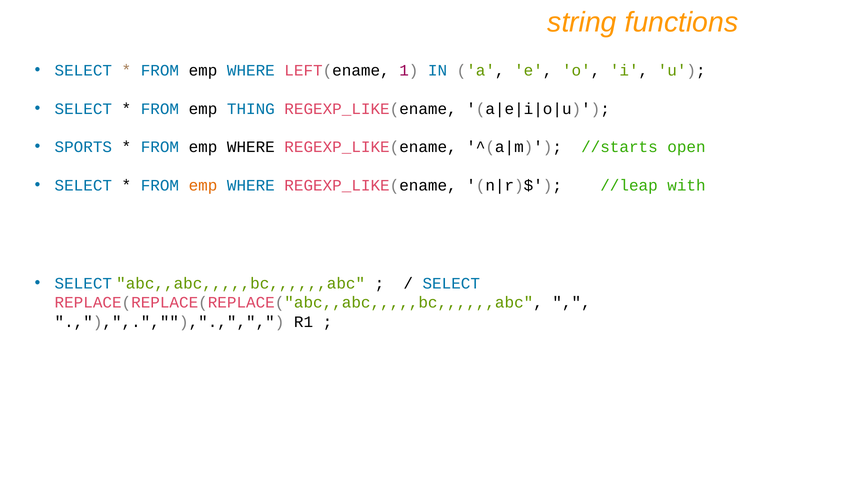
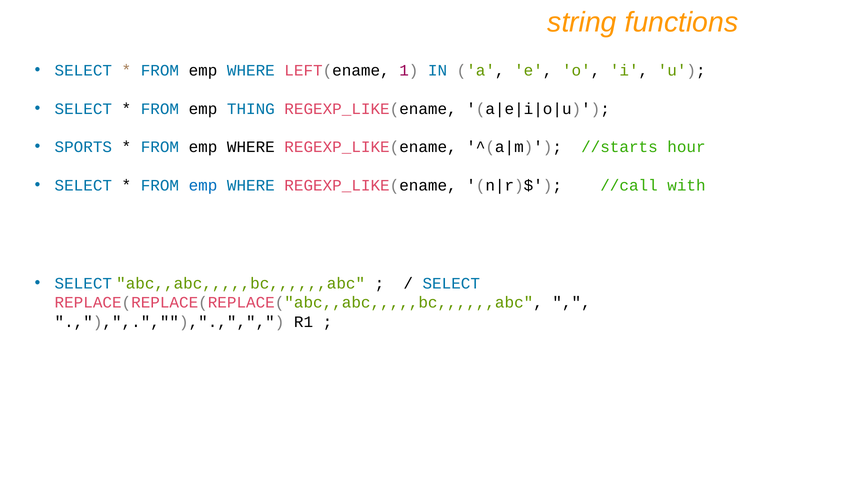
open: open -> hour
emp at (203, 185) colour: orange -> blue
//leap: //leap -> //call
